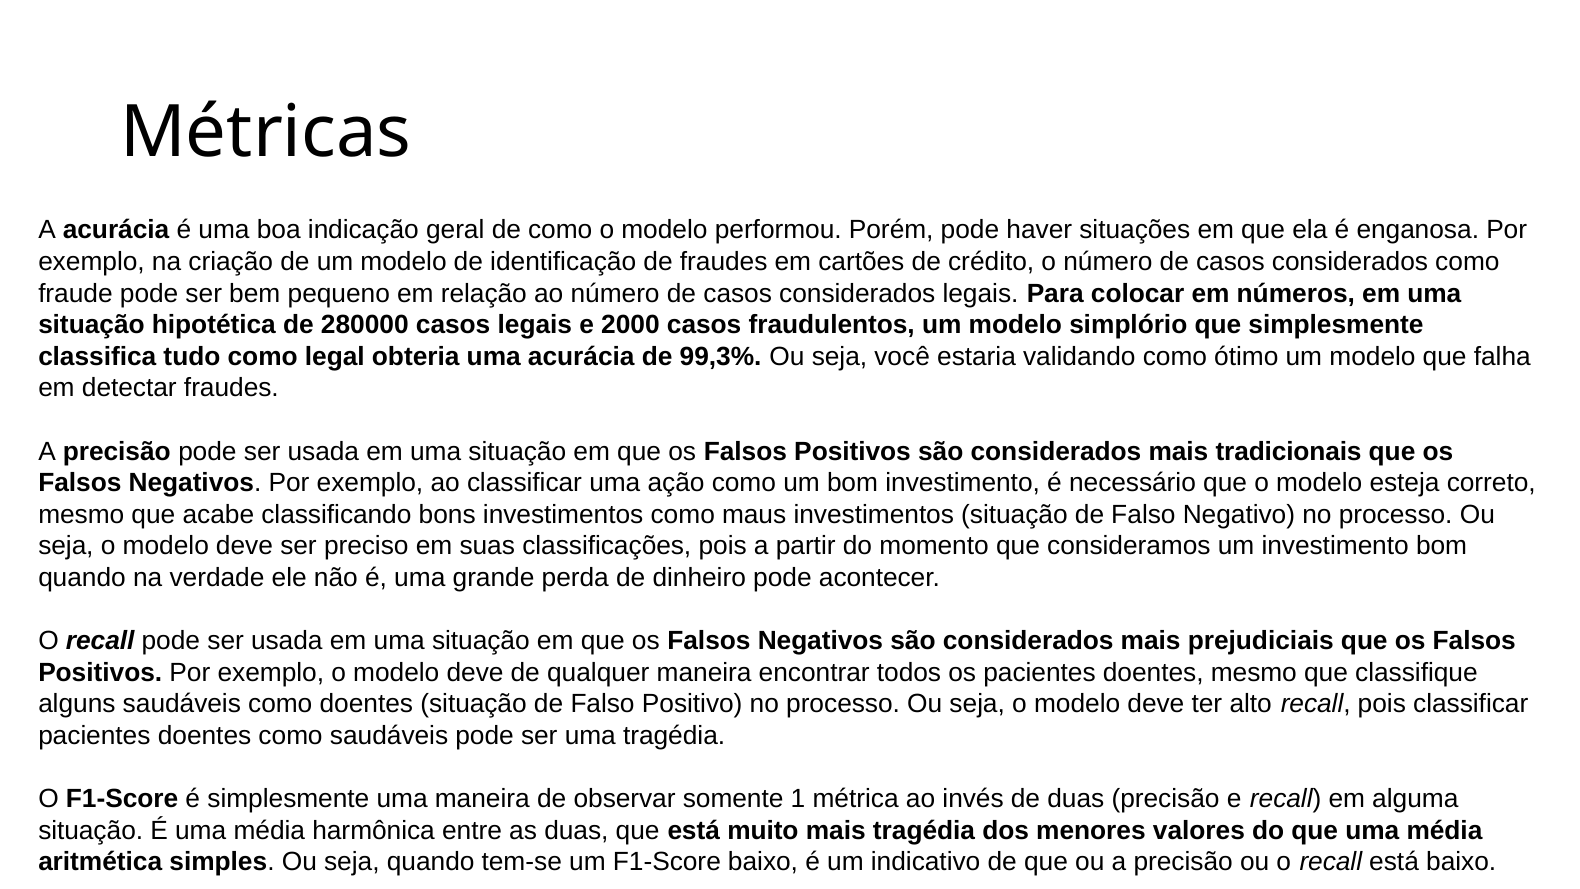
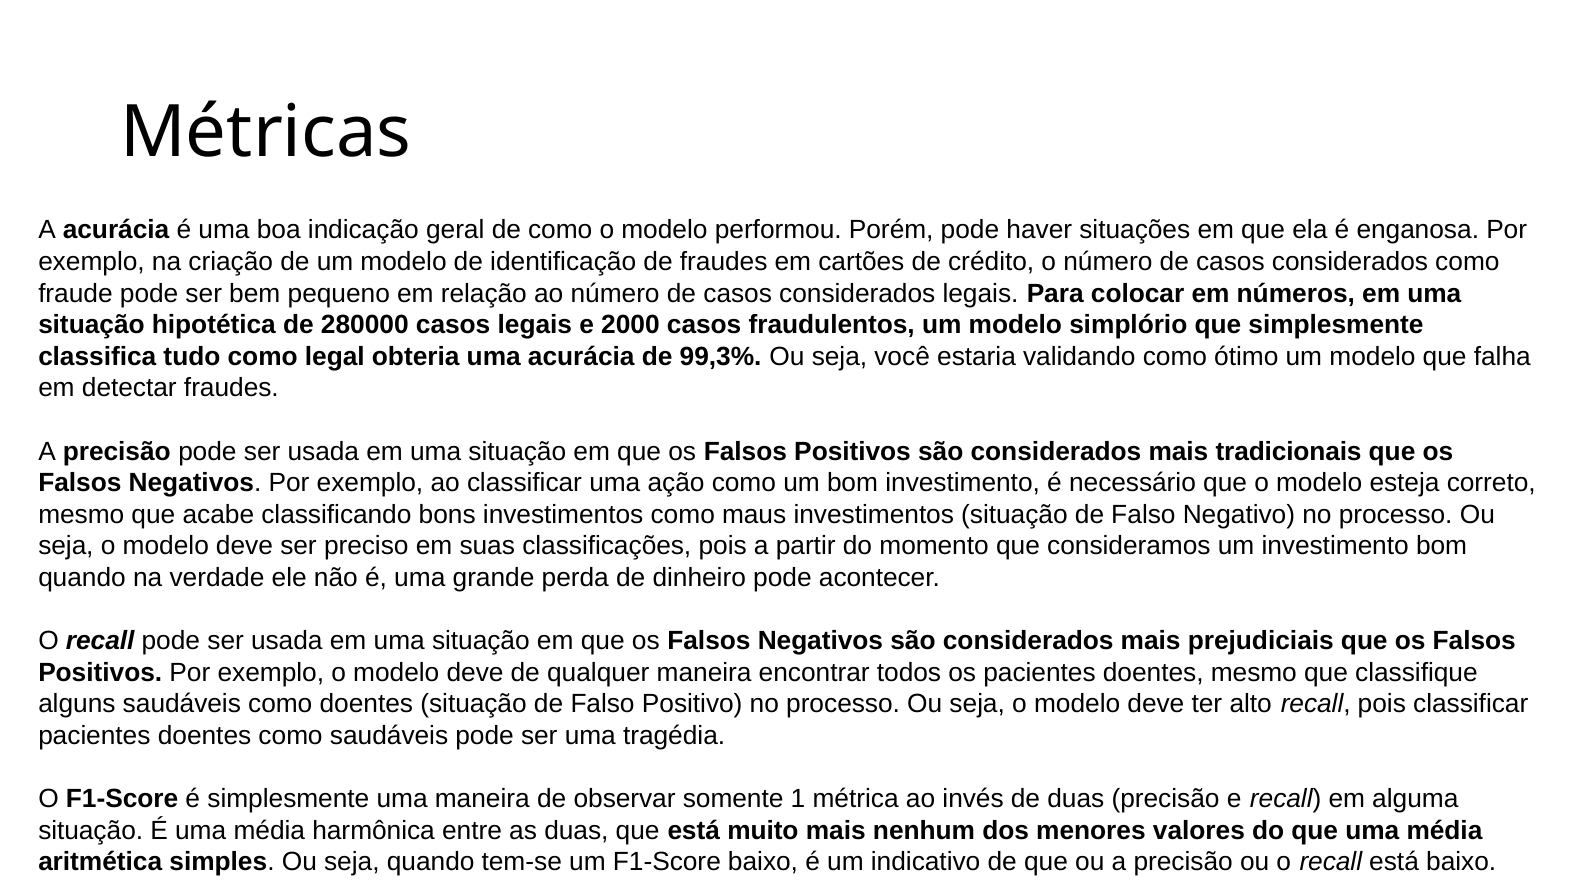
mais tragédia: tragédia -> nenhum
